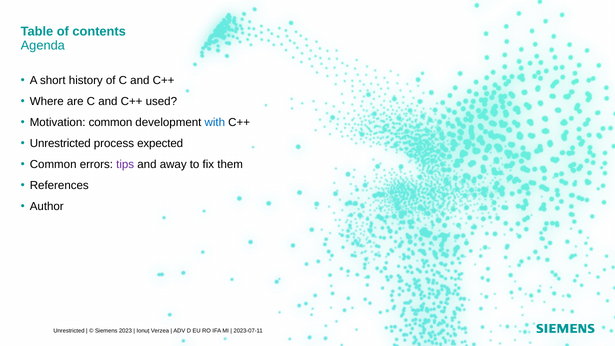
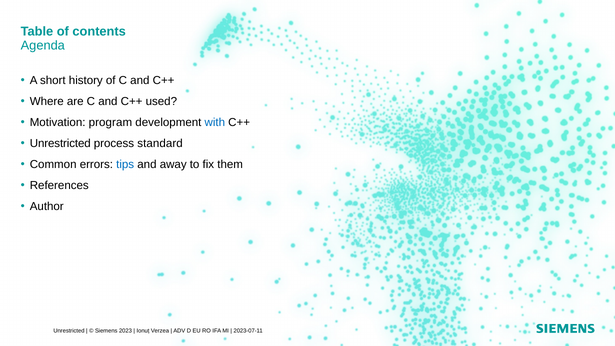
Motivation common: common -> program
expected: expected -> standard
tips colour: purple -> blue
